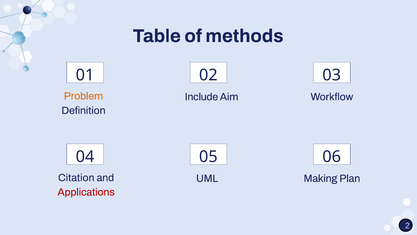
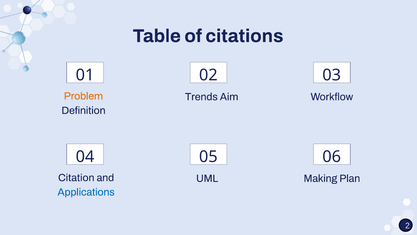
methods: methods -> citations
Include: Include -> Trends
Applications colour: red -> blue
